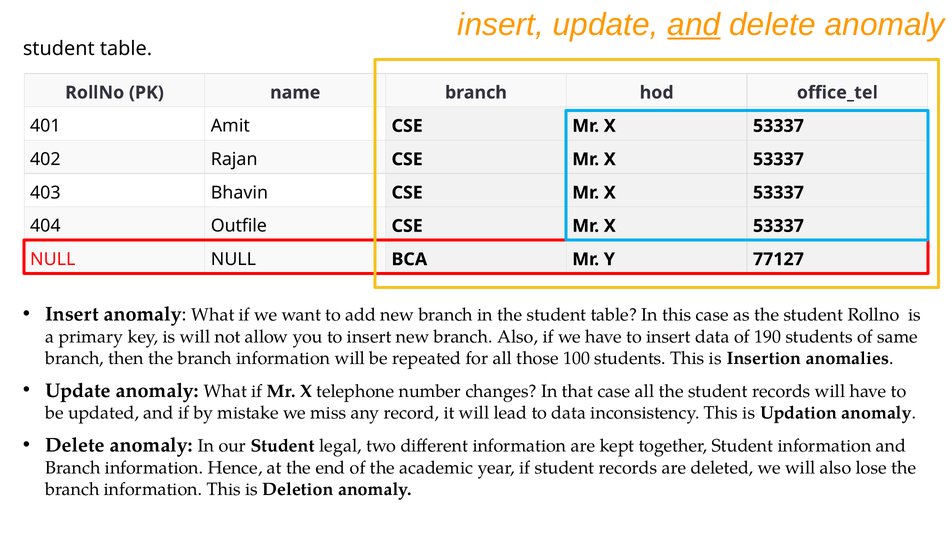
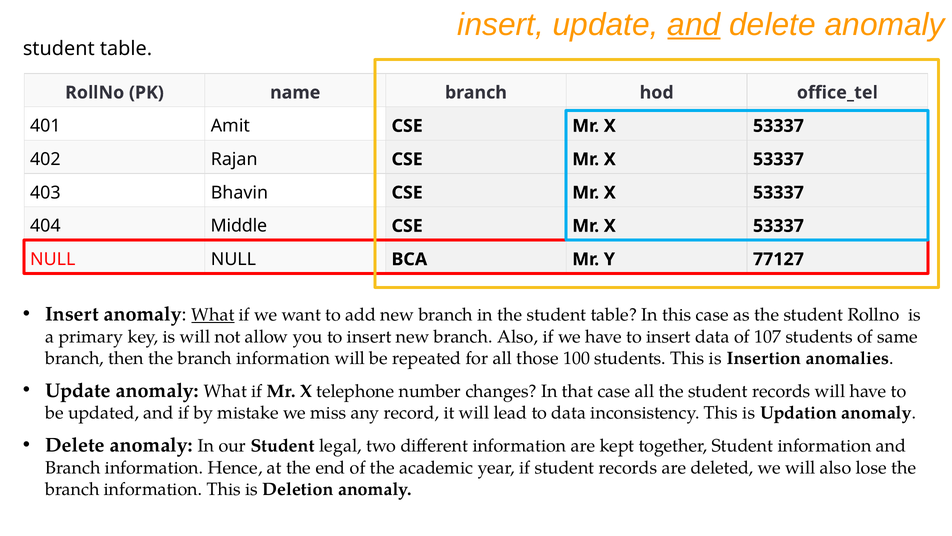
Outfile: Outfile -> Middle
What at (213, 315) underline: none -> present
190: 190 -> 107
